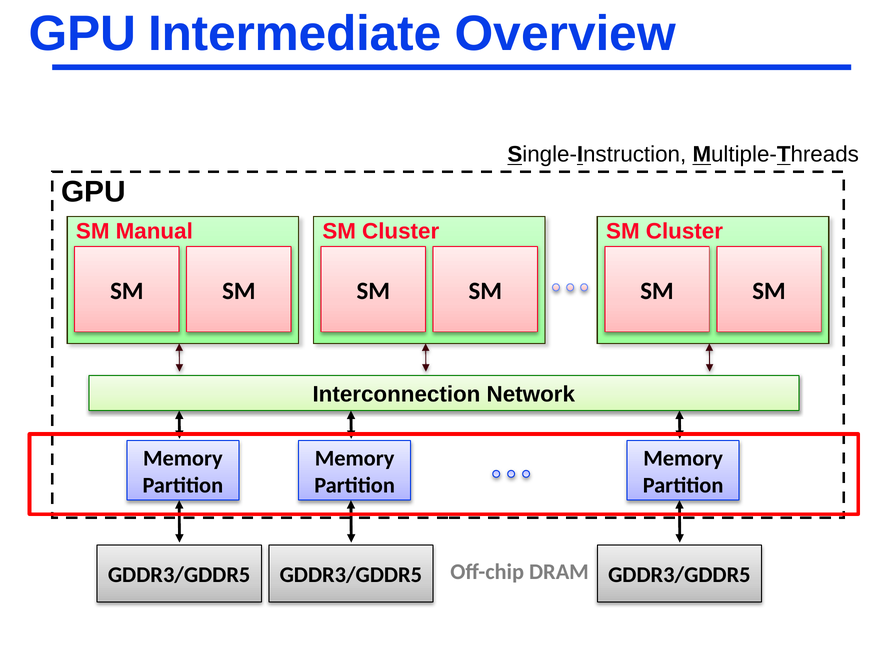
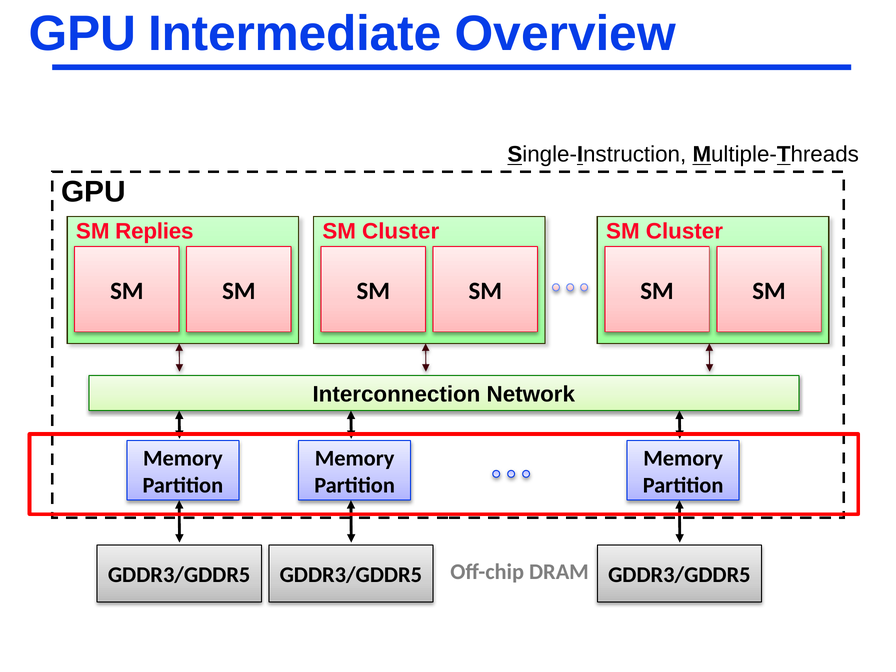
Manual: Manual -> Replies
